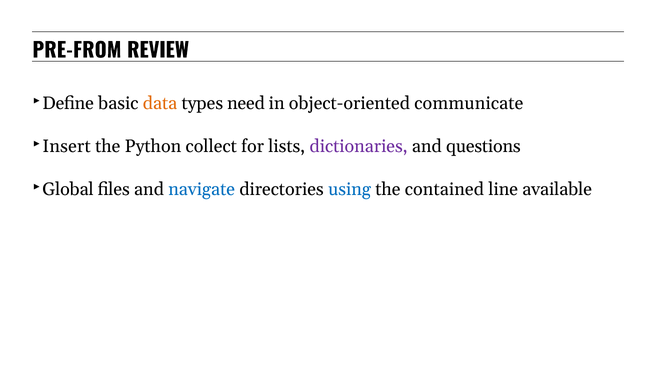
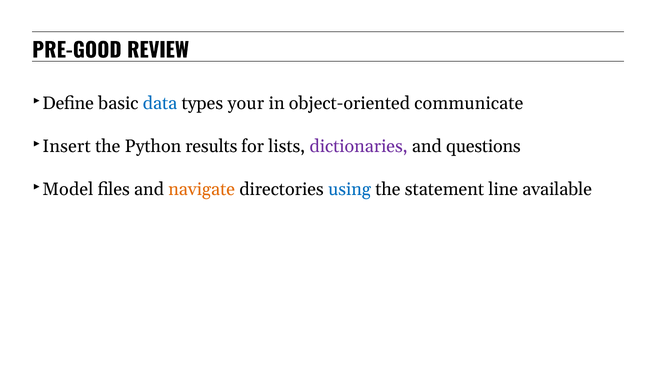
PRE-FROM: PRE-FROM -> PRE-GOOD
data colour: orange -> blue
need: need -> your
collect: collect -> results
Global: Global -> Model
navigate colour: blue -> orange
contained: contained -> statement
